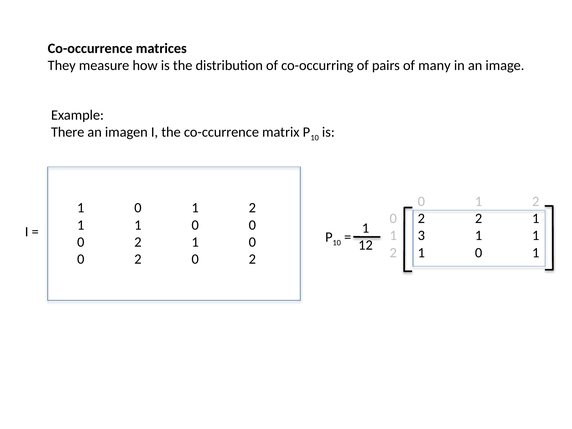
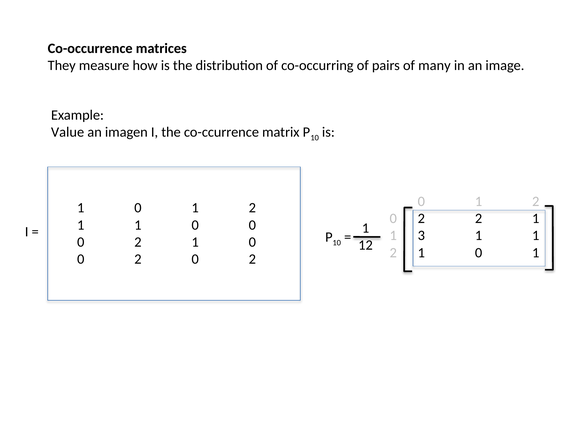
There: There -> Value
